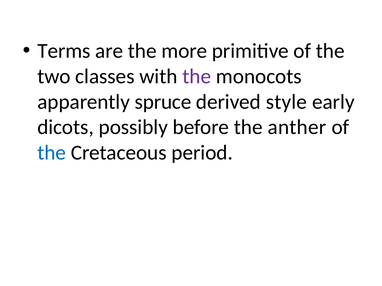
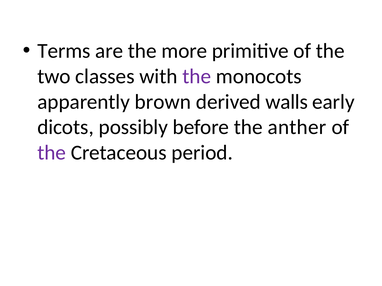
spruce: spruce -> brown
style: style -> walls
the at (52, 153) colour: blue -> purple
